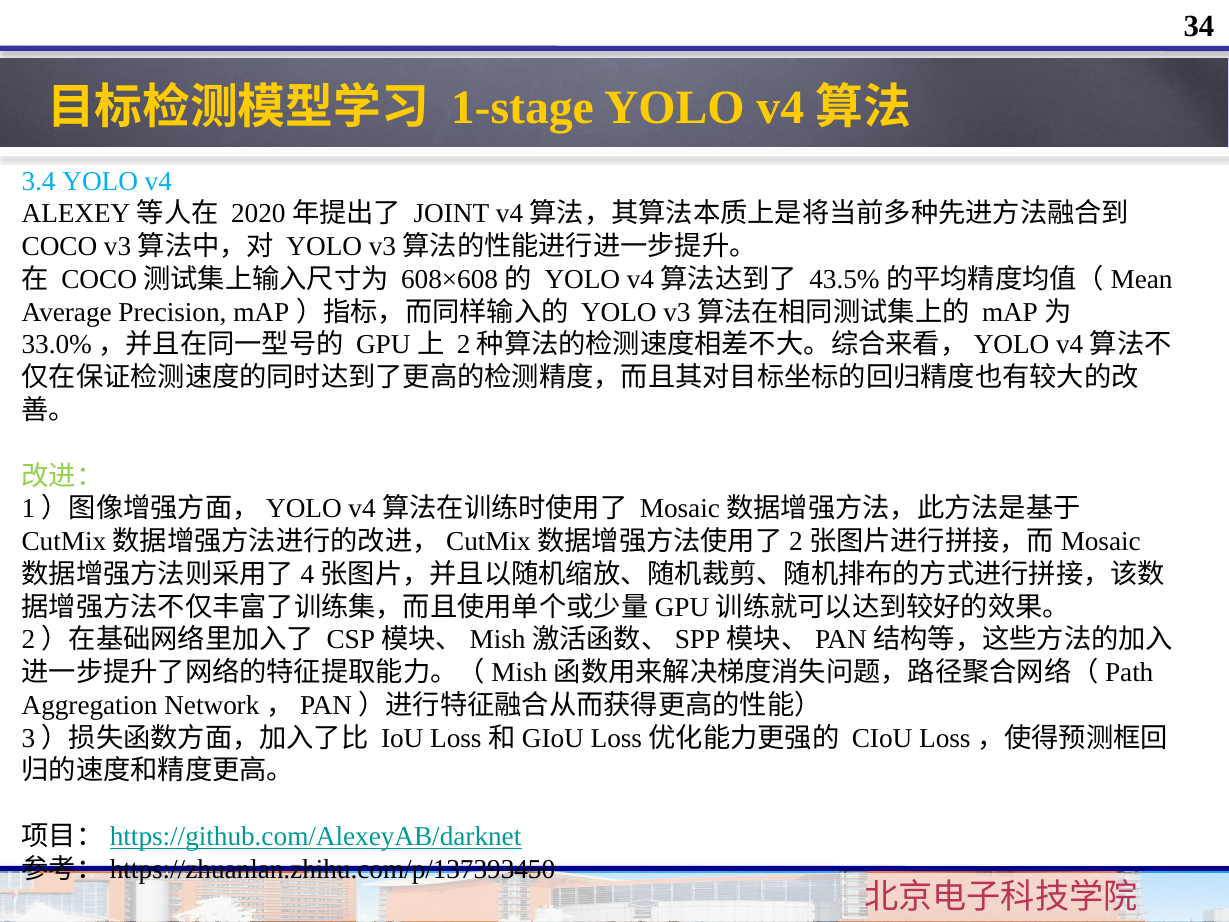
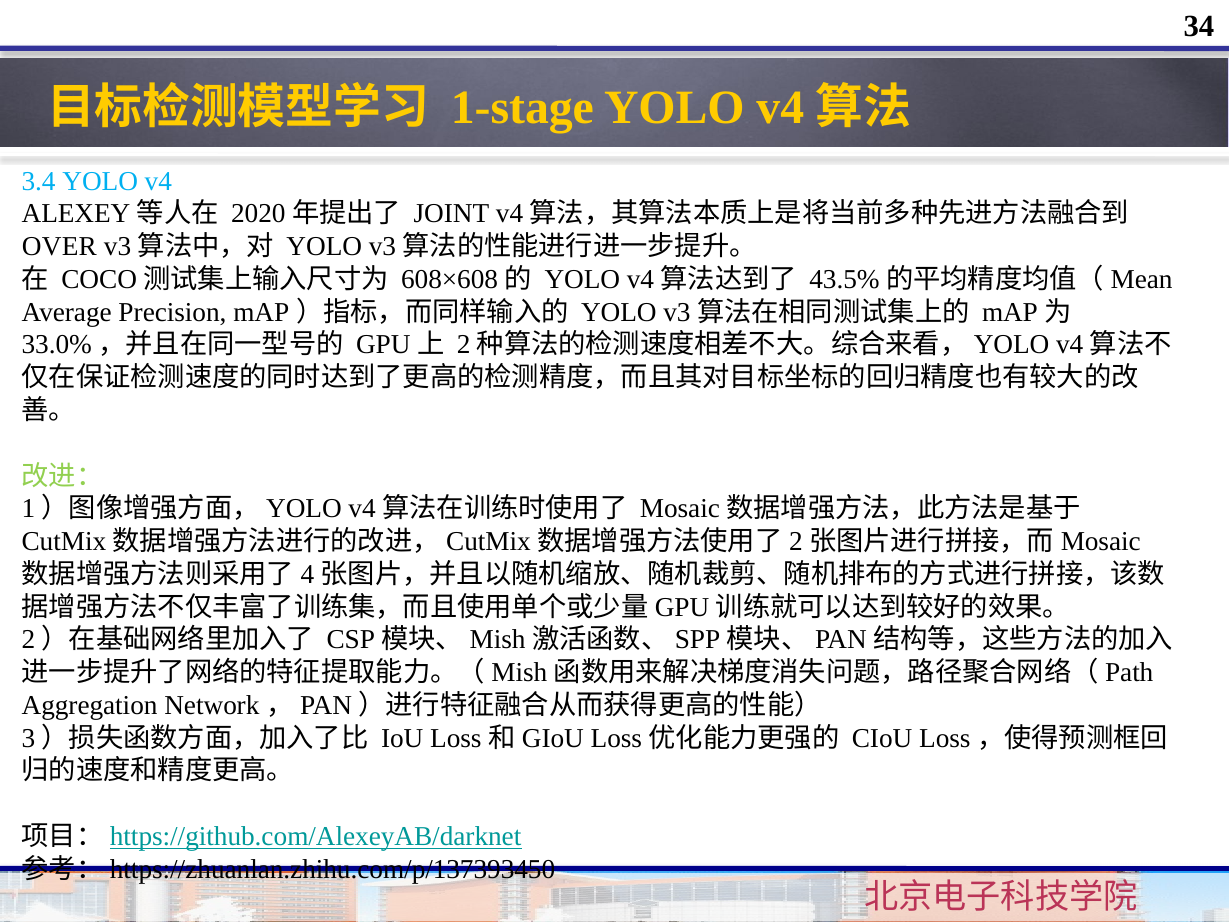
COCO: COCO -> OVER
